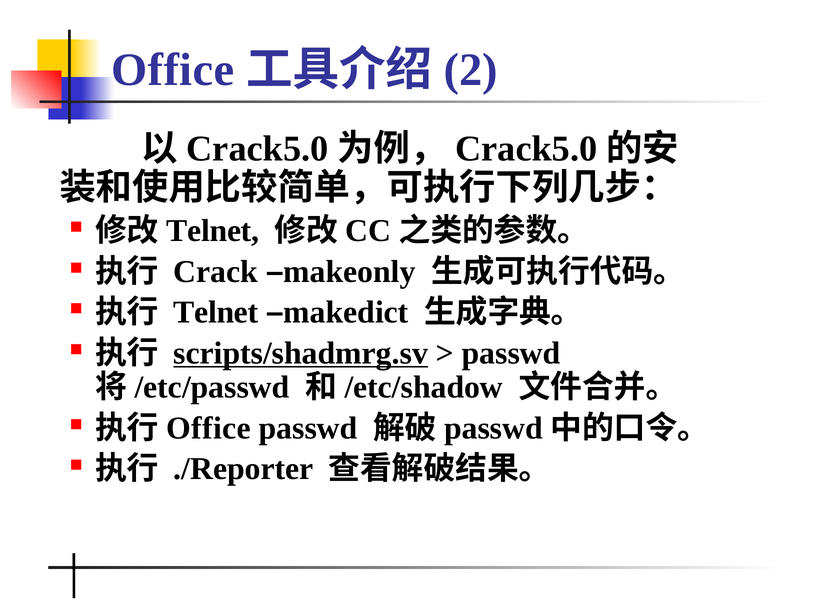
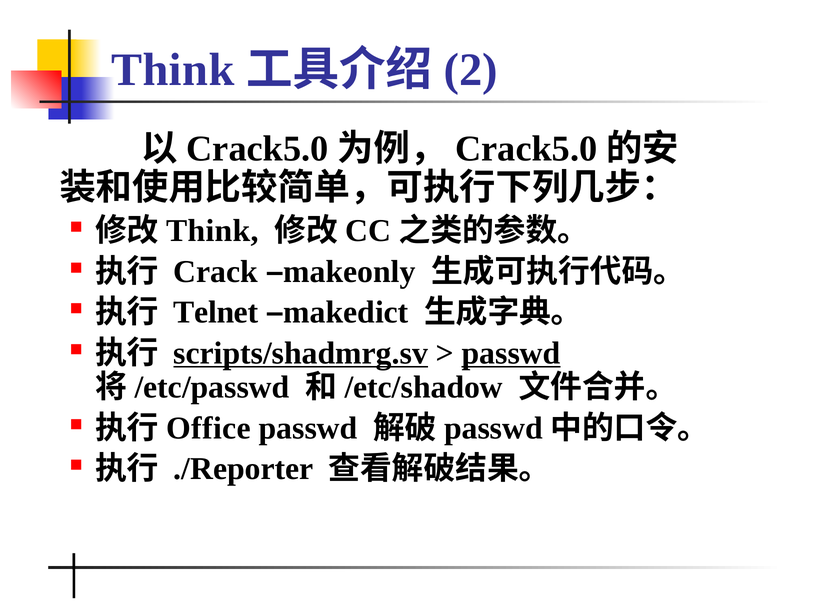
Office at (173, 70): Office -> Think
Telnet at (213, 231): Telnet -> Think
passwd at (511, 353) underline: none -> present
